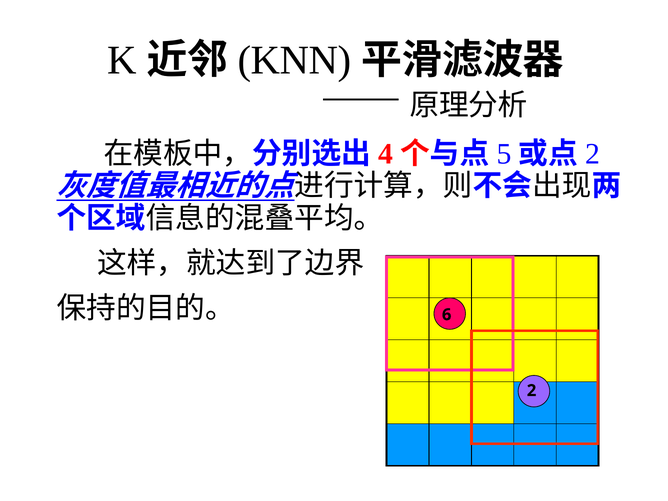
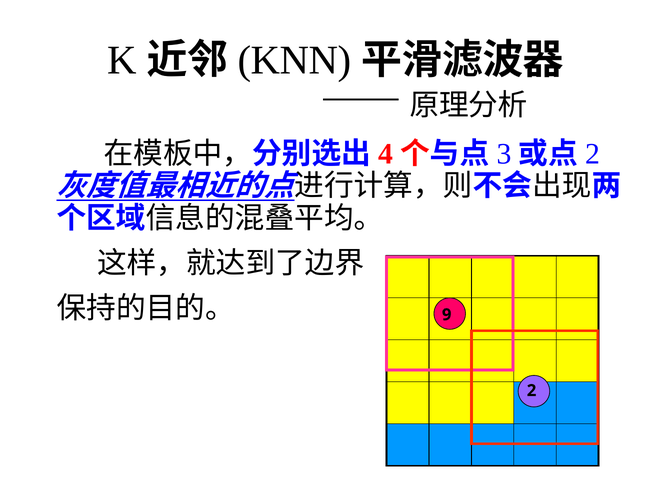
5: 5 -> 3
6: 6 -> 9
